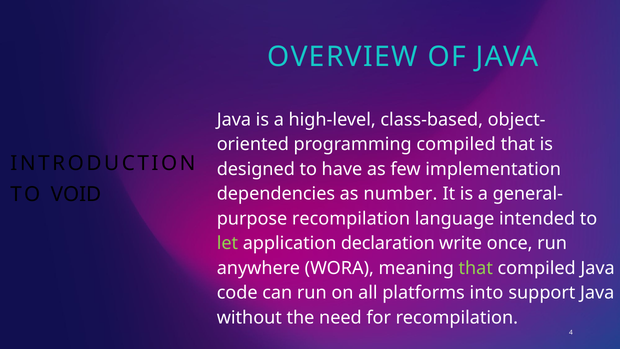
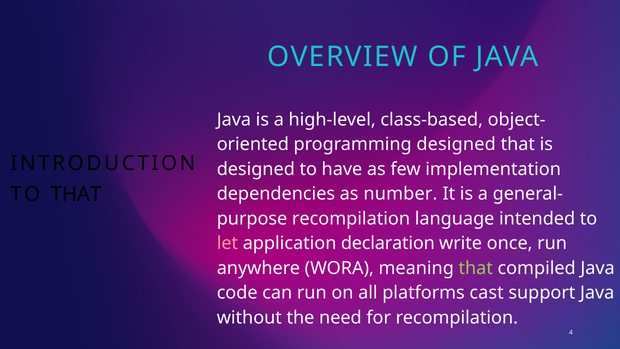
programming compiled: compiled -> designed
TO VOID: VOID -> THAT
let colour: light green -> pink
into: into -> cast
